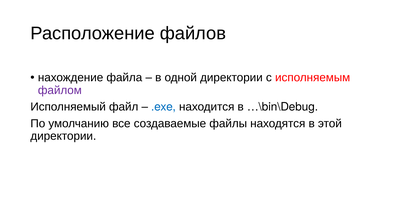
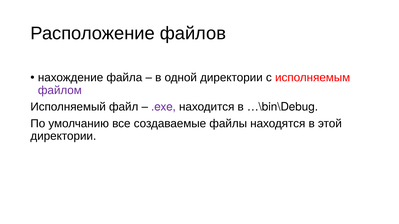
.exe colour: blue -> purple
